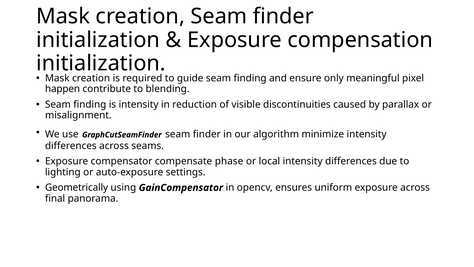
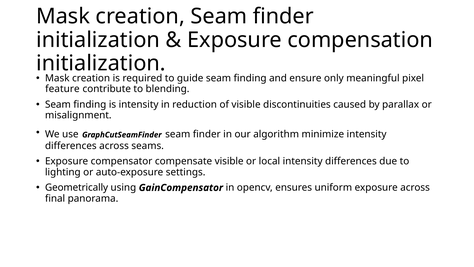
happen: happen -> feature
compensate phase: phase -> visible
